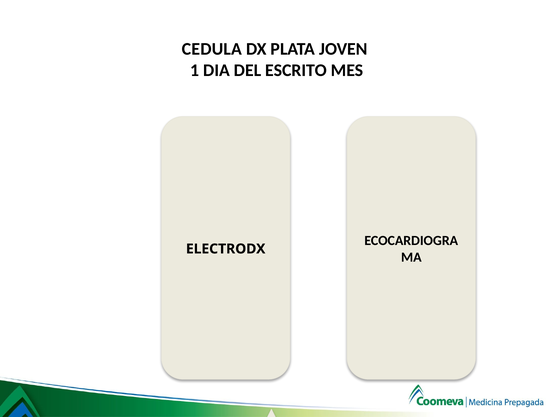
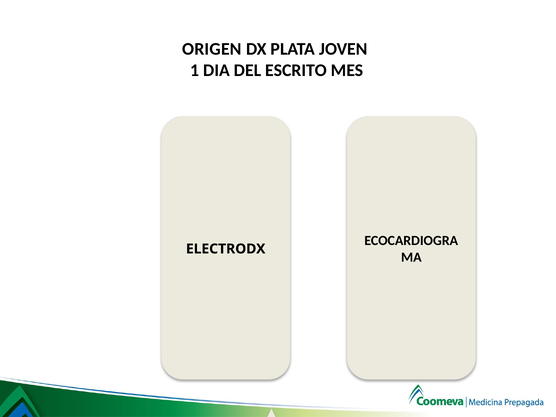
CEDULA: CEDULA -> ORIGEN
